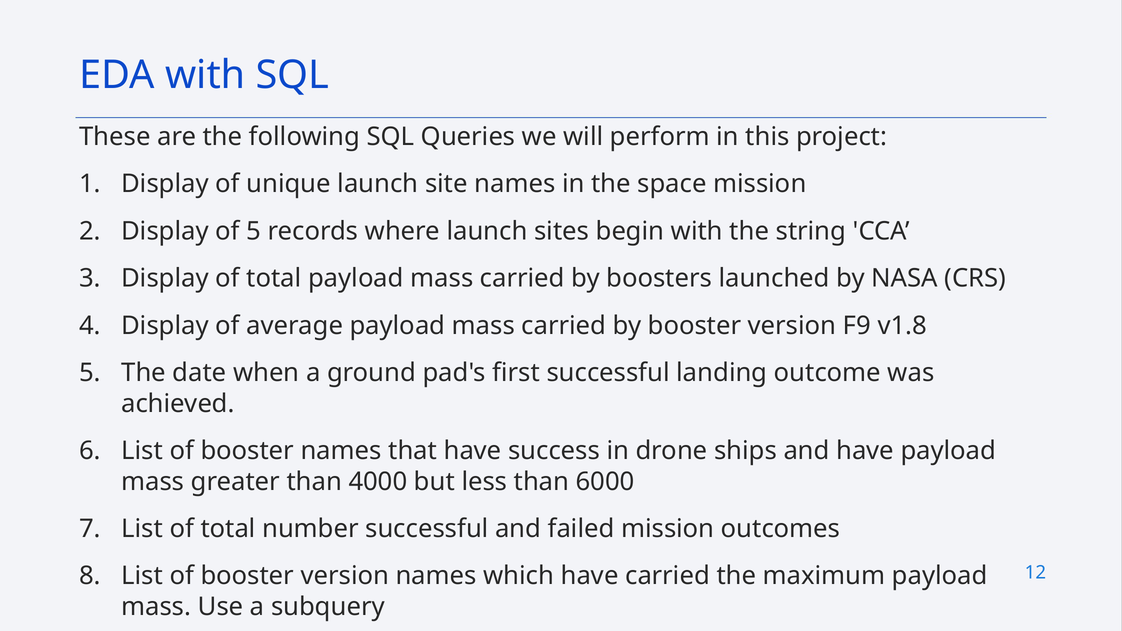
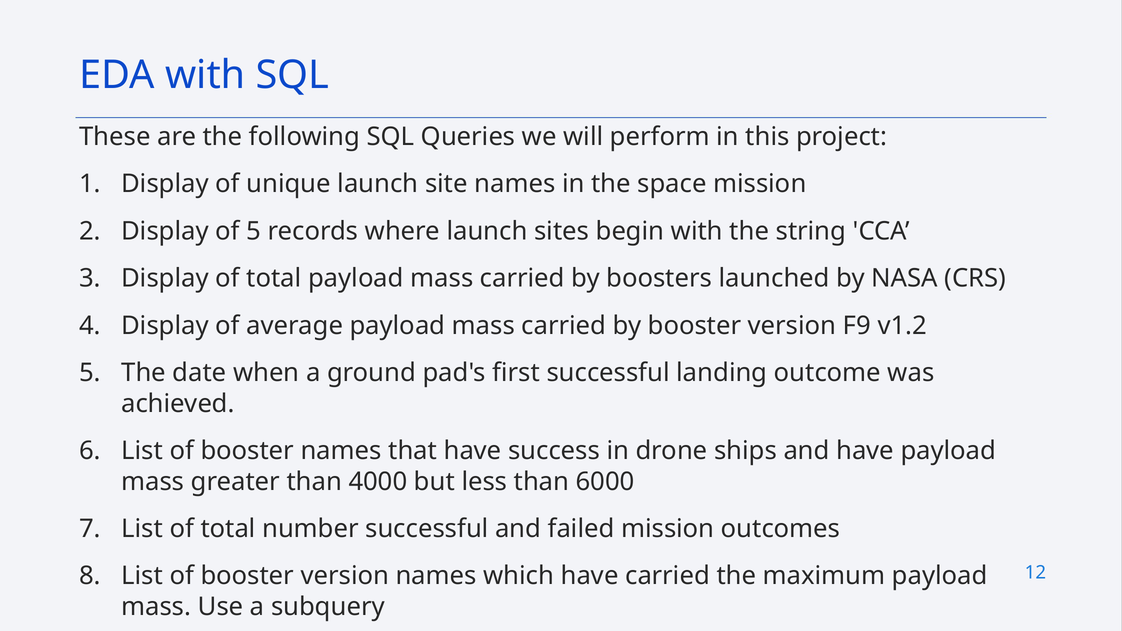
v1.8: v1.8 -> v1.2
